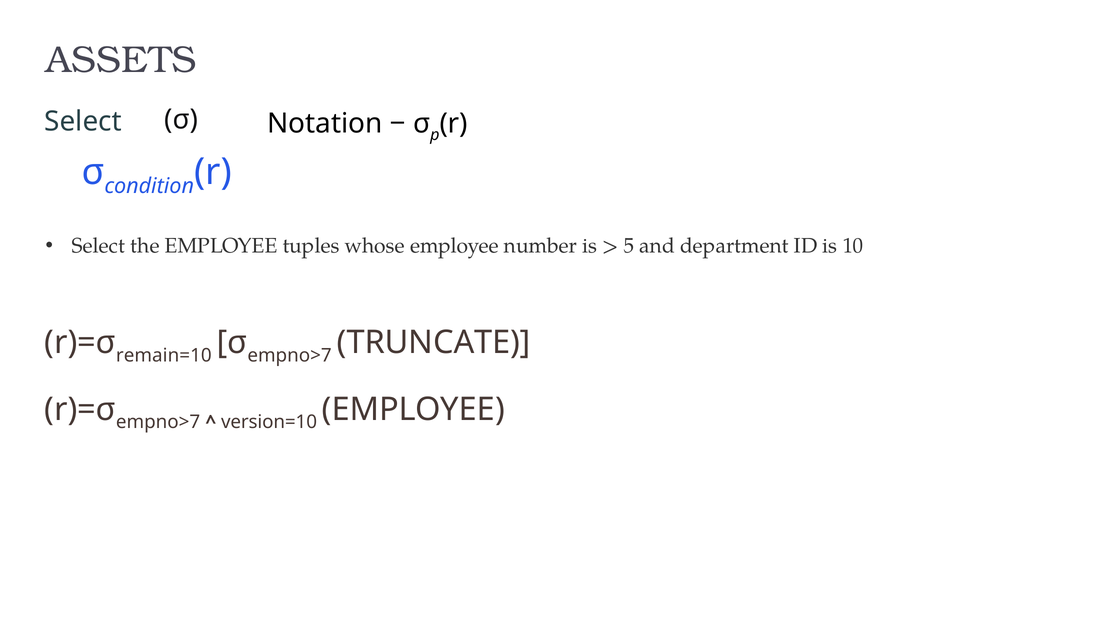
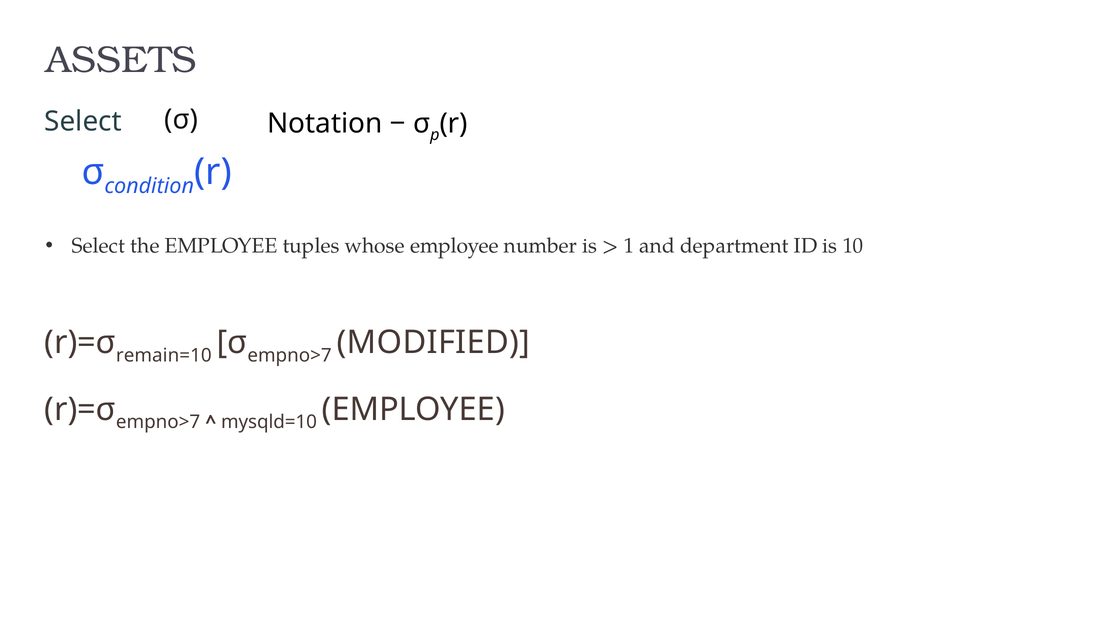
5: 5 -> 1
TRUNCATE: TRUNCATE -> MODIFIED
version=10: version=10 -> mysqld=10
